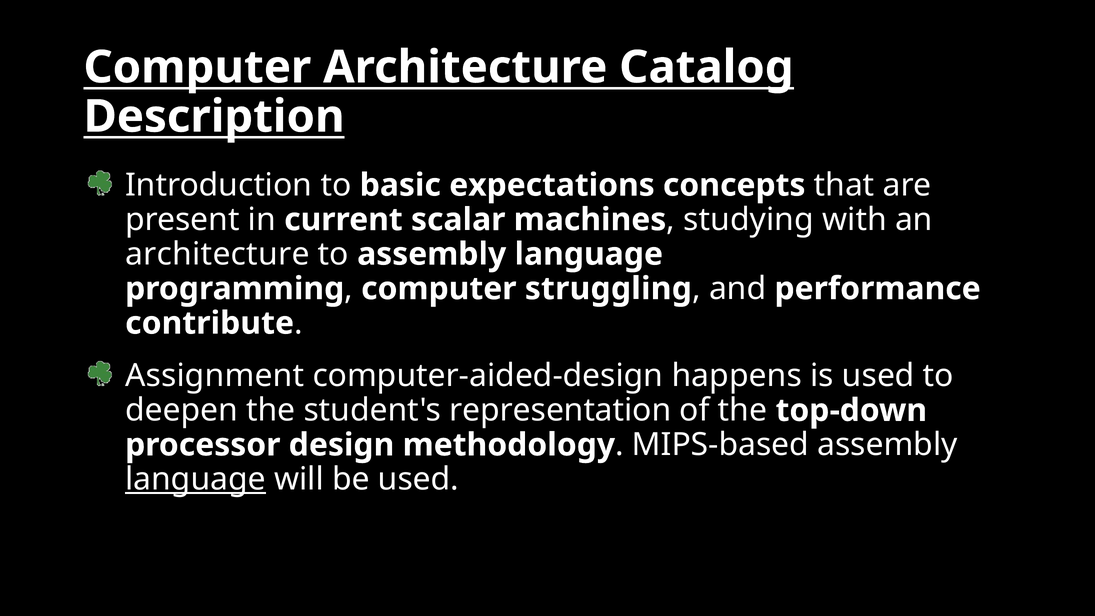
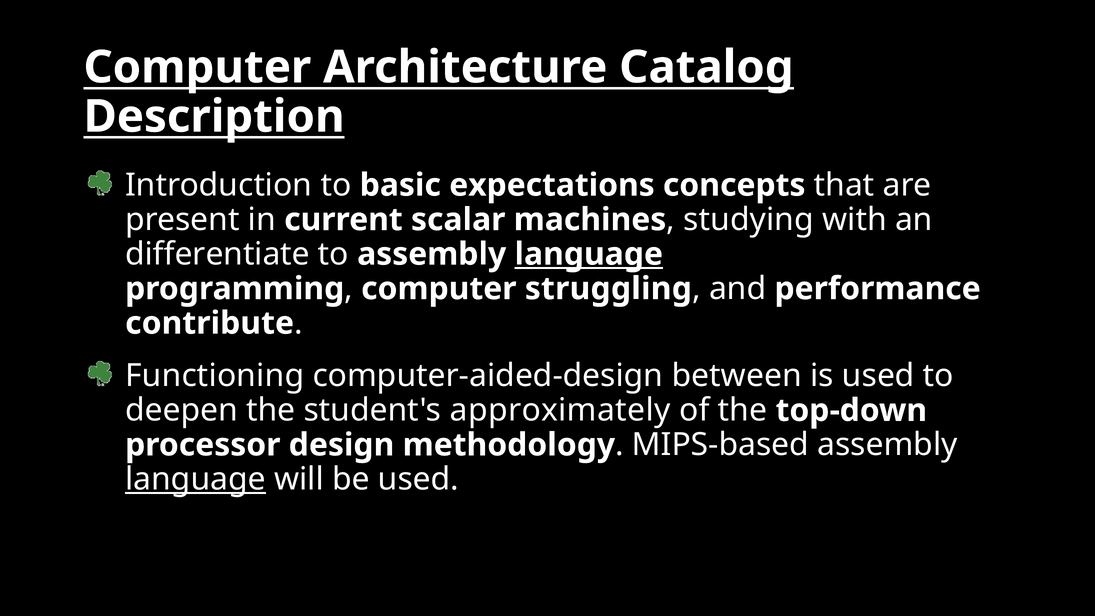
architecture at (217, 254): architecture -> differentiate
language at (589, 254) underline: none -> present
Assignment: Assignment -> Functioning
happens: happens -> between
representation: representation -> approximately
